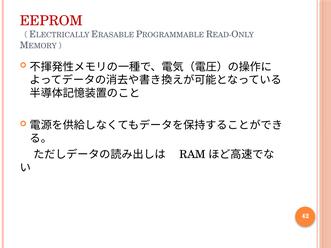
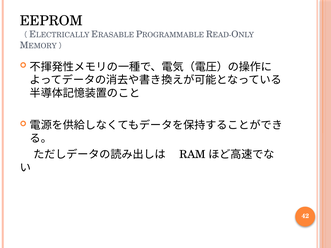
EEPROM colour: red -> black
